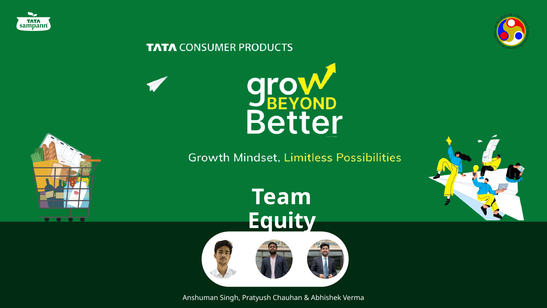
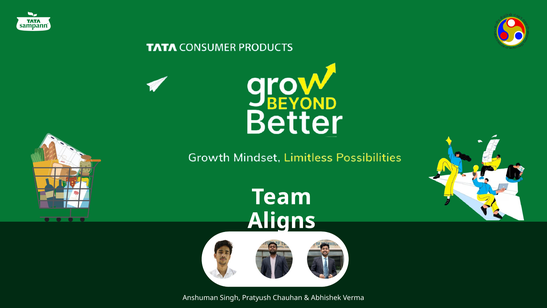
Equity: Equity -> Aligns
